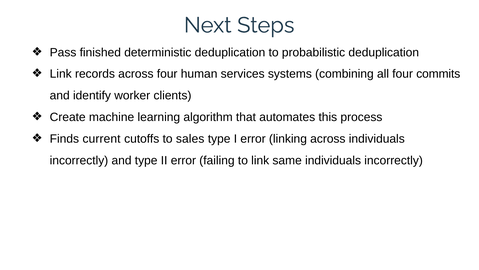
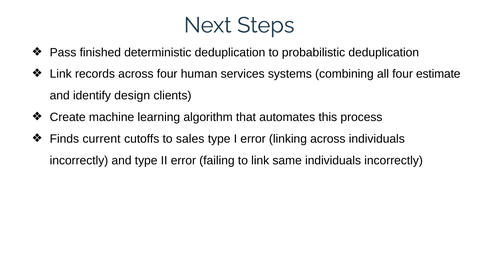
commits: commits -> estimate
worker: worker -> design
